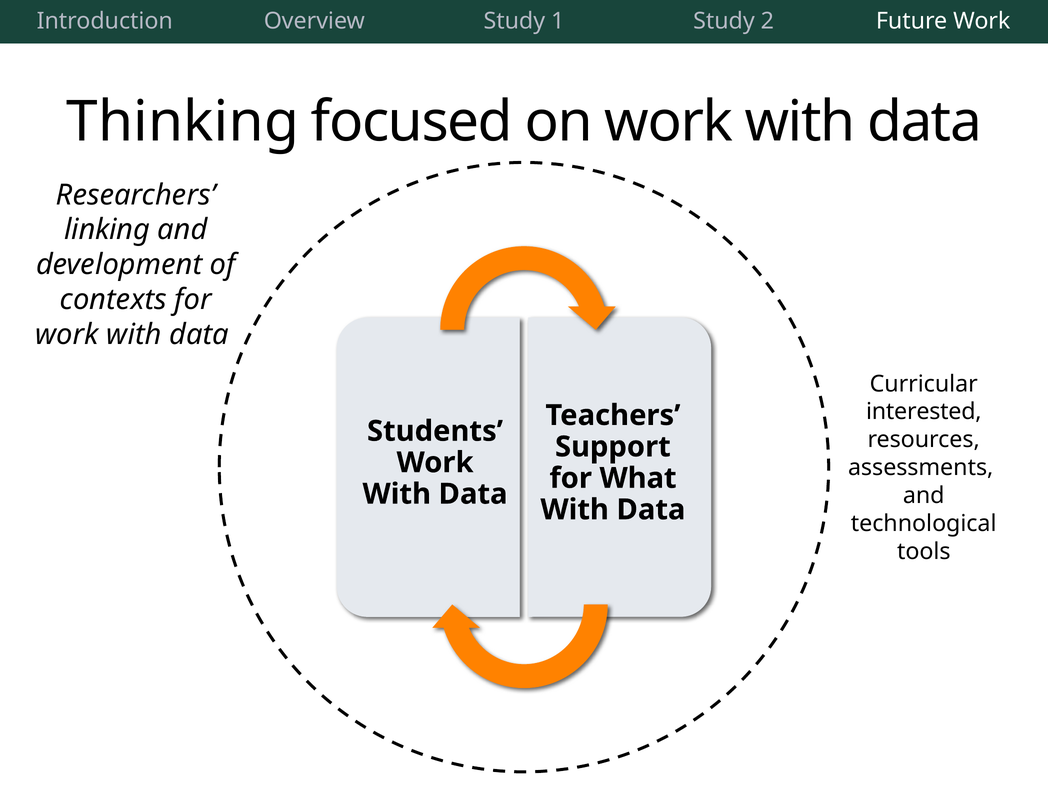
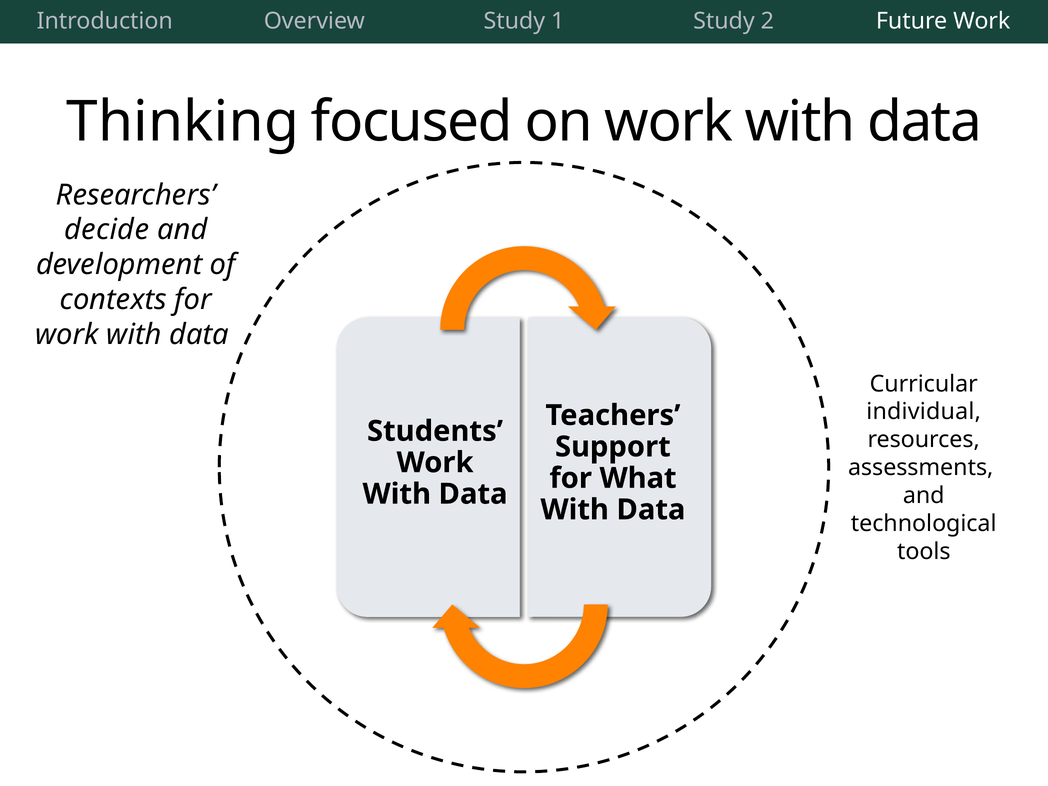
linking: linking -> decide
interested: interested -> individual
